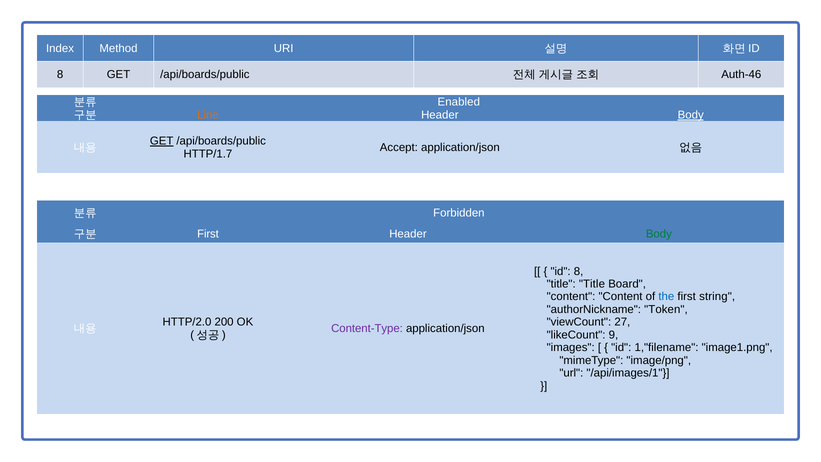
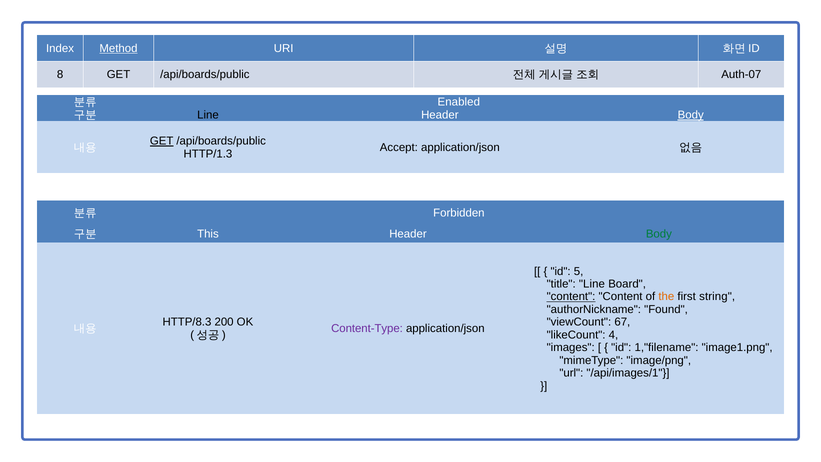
Method underline: none -> present
Auth-46: Auth-46 -> Auth-07
Line at (208, 115) colour: orange -> black
HTTP/1.7: HTTP/1.7 -> HTTP/1.3
First at (208, 234): First -> This
id 8: 8 -> 5
title Title: Title -> Line
content at (571, 297) underline: none -> present
the colour: blue -> orange
Token: Token -> Found
HTTP/2.0: HTTP/2.0 -> HTTP/8.3
27: 27 -> 67
9: 9 -> 4
